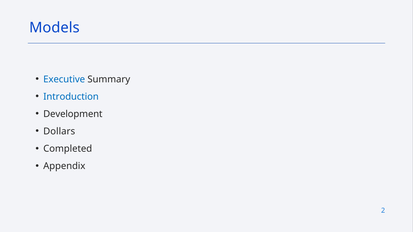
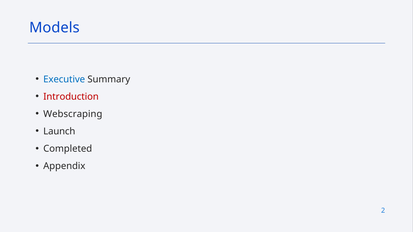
Introduction colour: blue -> red
Development: Development -> Webscraping
Dollars: Dollars -> Launch
